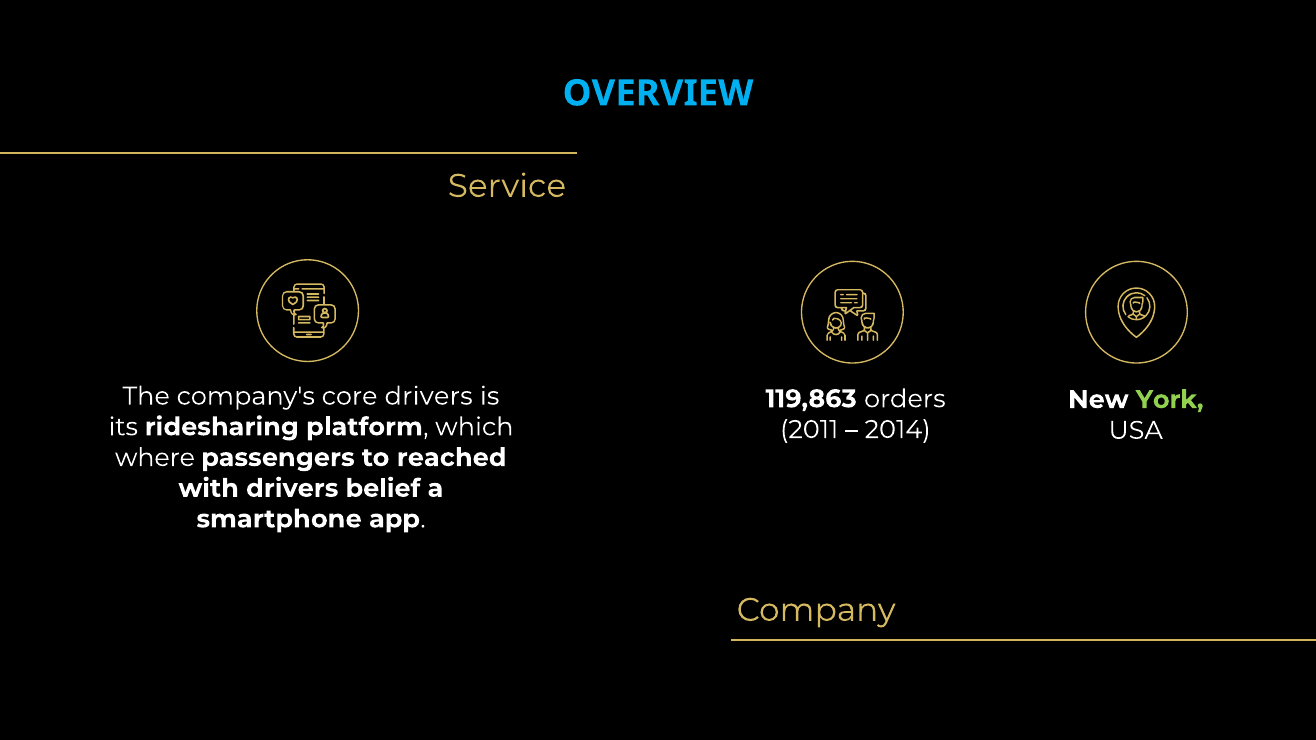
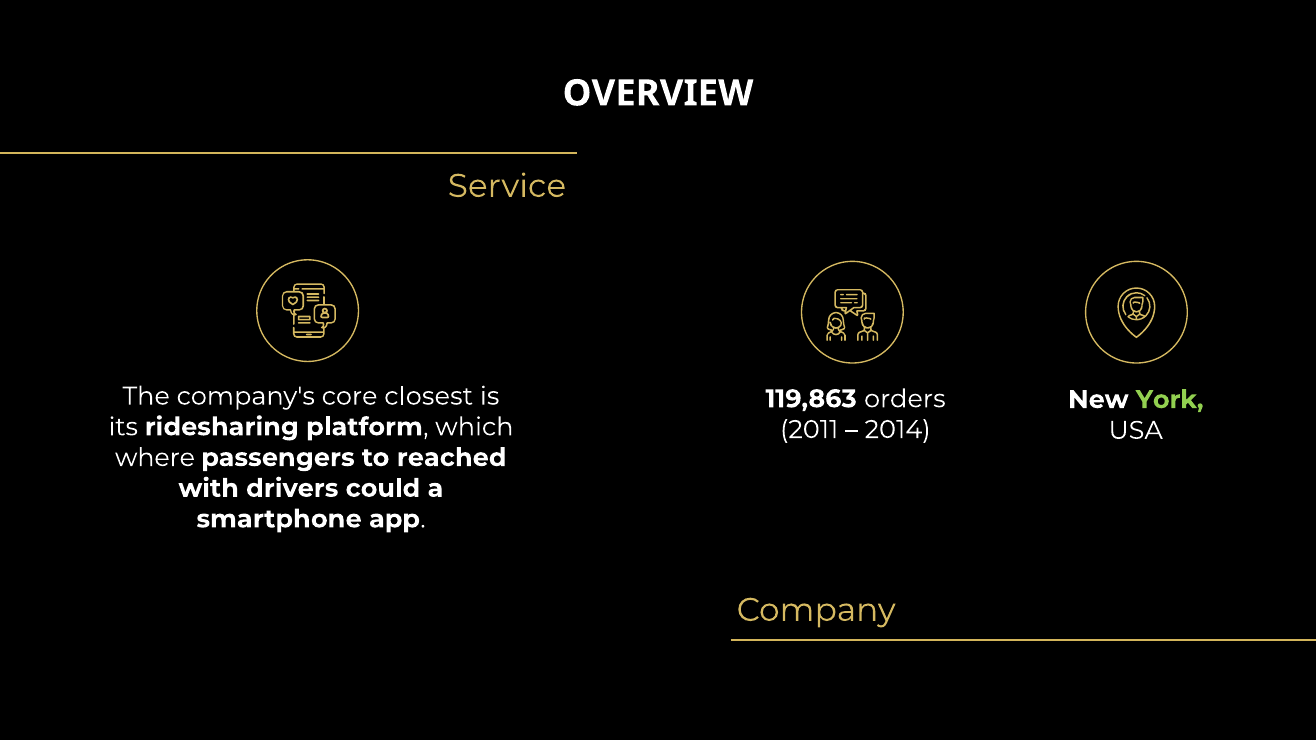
OVERVIEW colour: light blue -> white
core drivers: drivers -> closest
drivers belief: belief -> could
